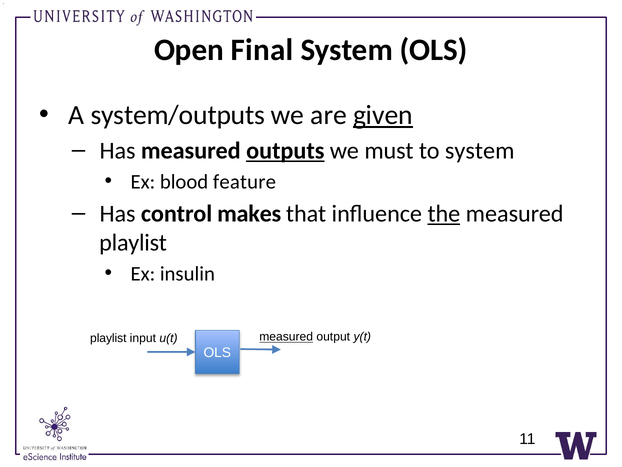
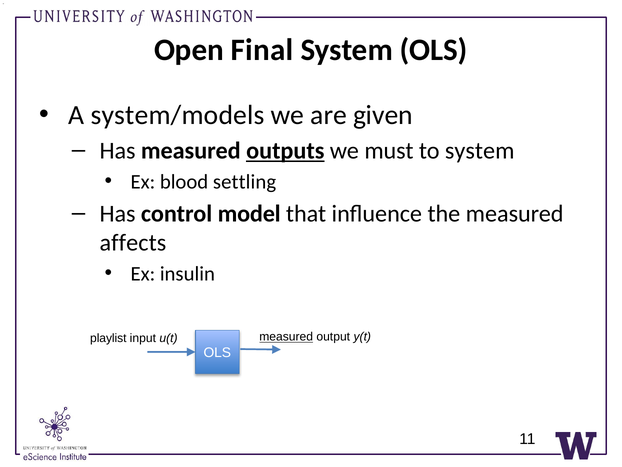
system/outputs: system/outputs -> system/models
given underline: present -> none
feature: feature -> settling
makes: makes -> model
the underline: present -> none
playlist at (133, 243): playlist -> affects
